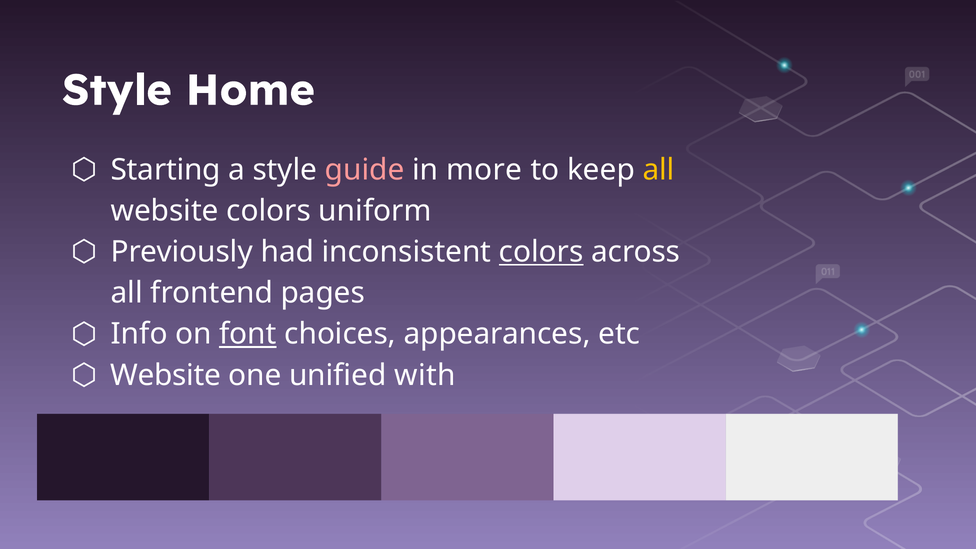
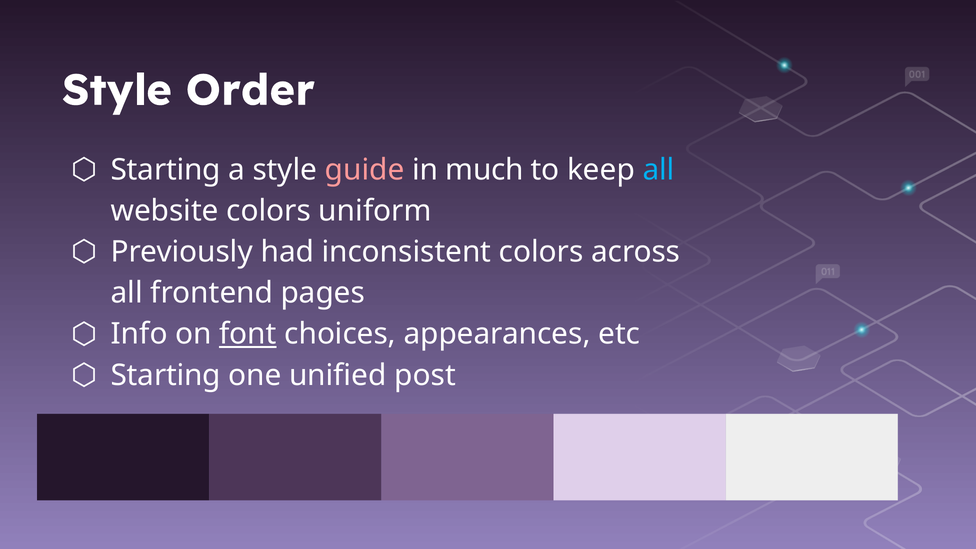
Home: Home -> Order
more: more -> much
all at (659, 170) colour: yellow -> light blue
colors at (541, 252) underline: present -> none
Website at (166, 375): Website -> Starting
with: with -> post
